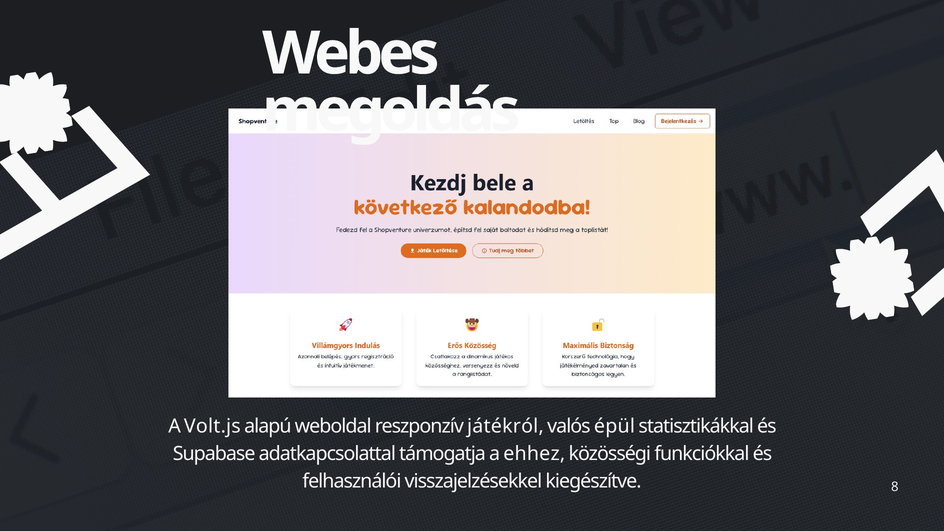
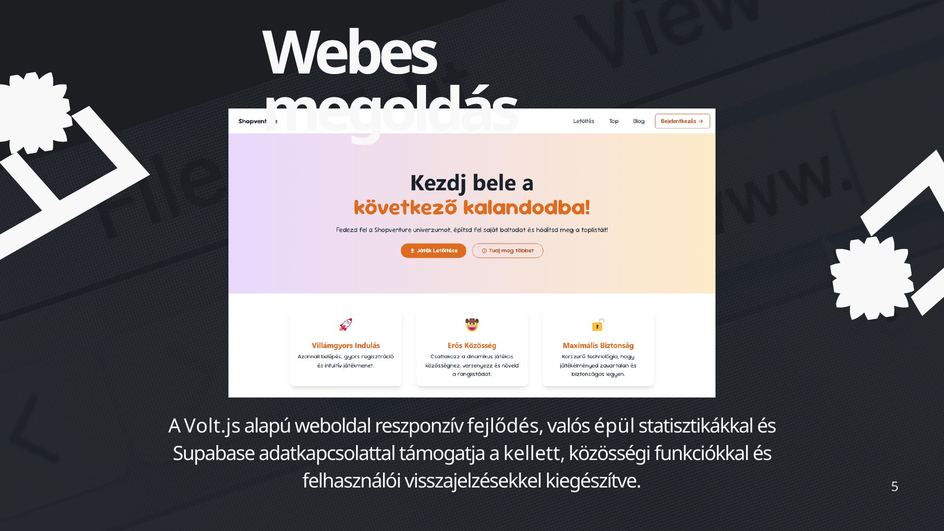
játékról: játékról -> fejlődés
ehhez: ehhez -> kellett
8: 8 -> 5
